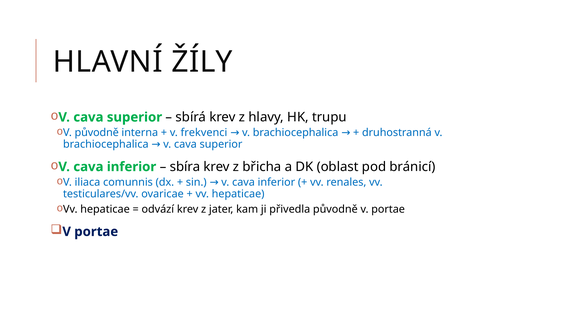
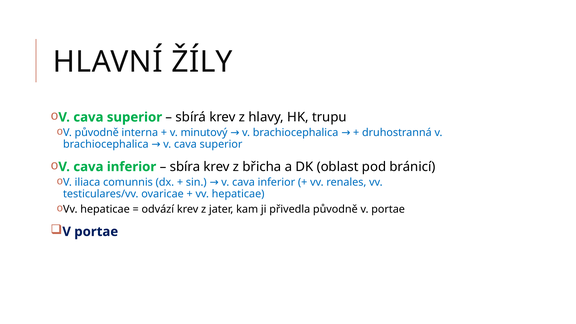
frekvenci: frekvenci -> minutový
